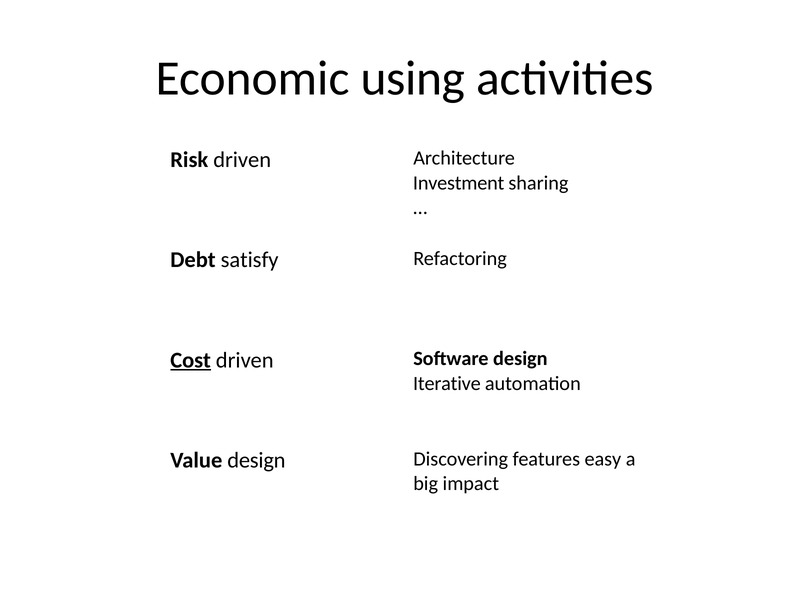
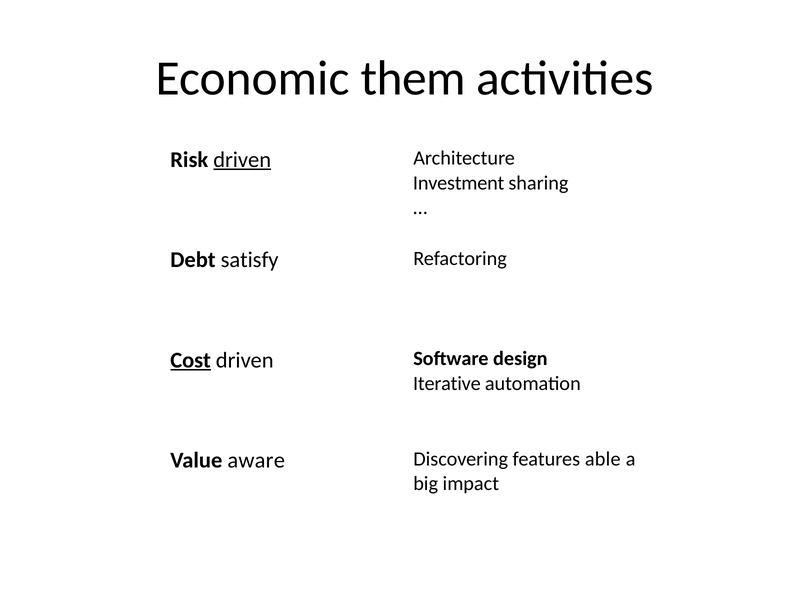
using: using -> them
driven at (242, 160) underline: none -> present
Value design: design -> aware
easy: easy -> able
